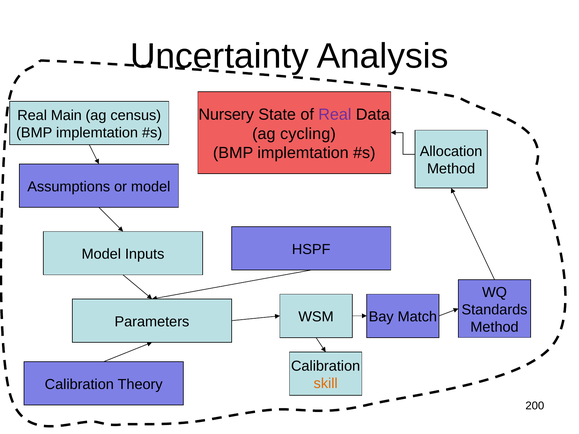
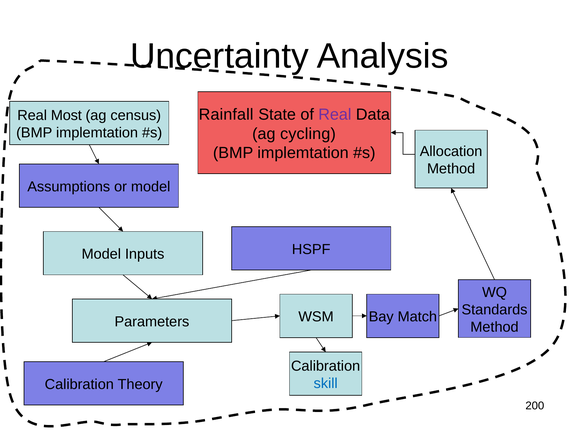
Nursery: Nursery -> Rainfall
Main: Main -> Most
skill colour: orange -> blue
